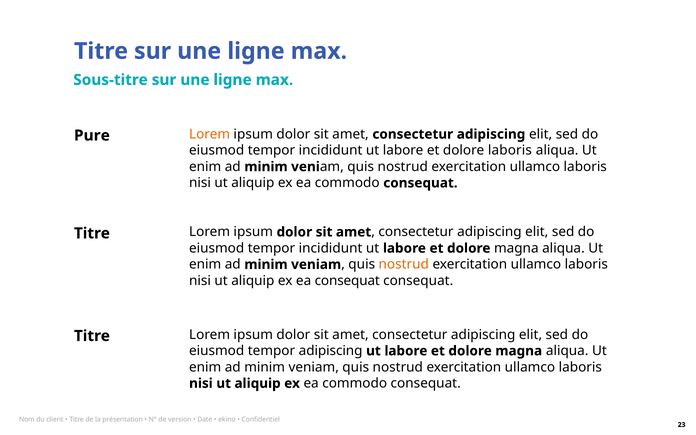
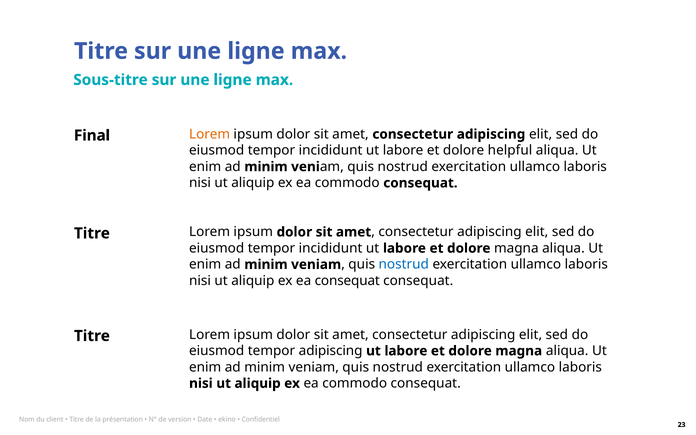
Pure: Pure -> Final
dolore laboris: laboris -> helpful
nostrud at (404, 265) colour: orange -> blue
